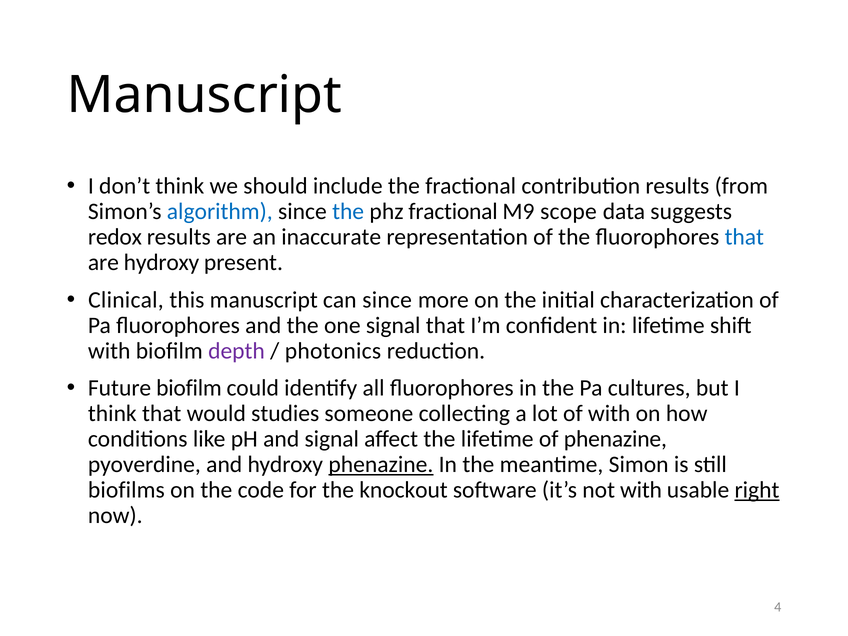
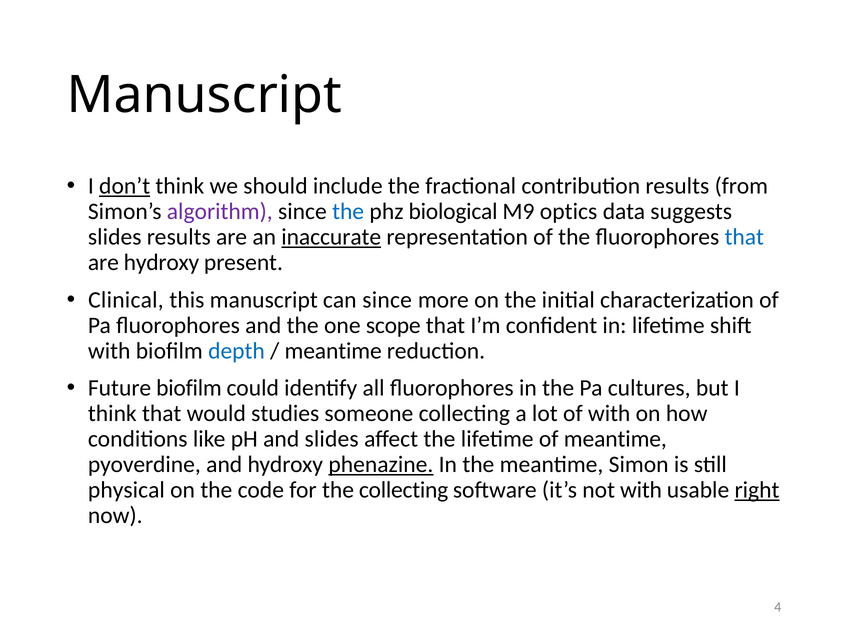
don’t underline: none -> present
algorithm colour: blue -> purple
phz fractional: fractional -> biological
scope: scope -> optics
redox at (115, 237): redox -> slides
inaccurate underline: none -> present
one signal: signal -> scope
depth colour: purple -> blue
photonics at (333, 351): photonics -> meantime
and signal: signal -> slides
of phenazine: phenazine -> meantime
biofilms: biofilms -> physical
the knockout: knockout -> collecting
